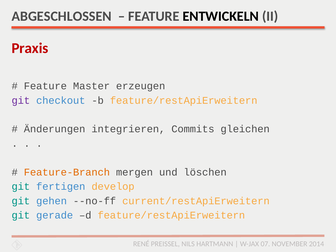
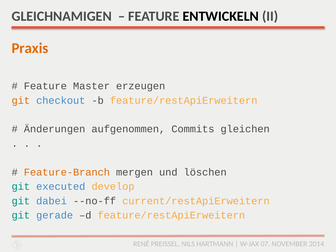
ABGESCHLOSSEN: ABGESCHLOSSEN -> GLEICHNAMIGEN
Praxis colour: red -> orange
git at (21, 100) colour: purple -> orange
integrieren: integrieren -> aufgenommen
fertigen: fertigen -> executed
gehen: gehen -> dabei
